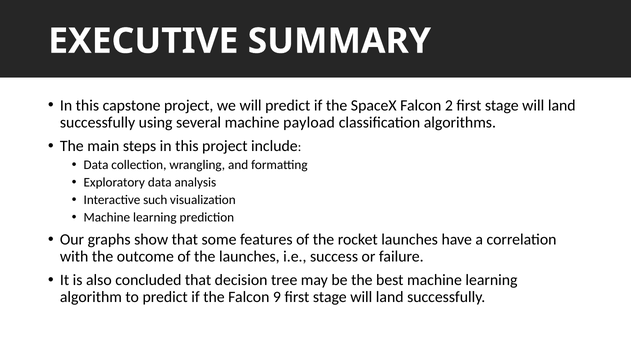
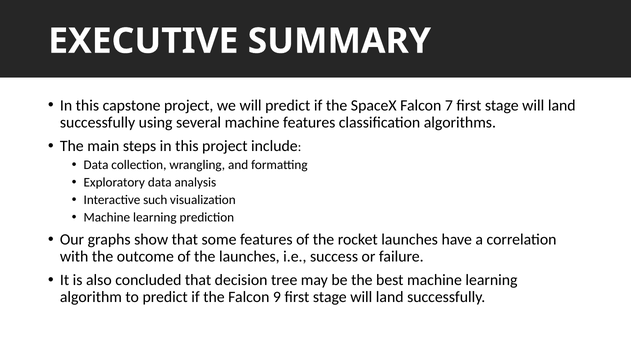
2: 2 -> 7
machine payload: payload -> features
